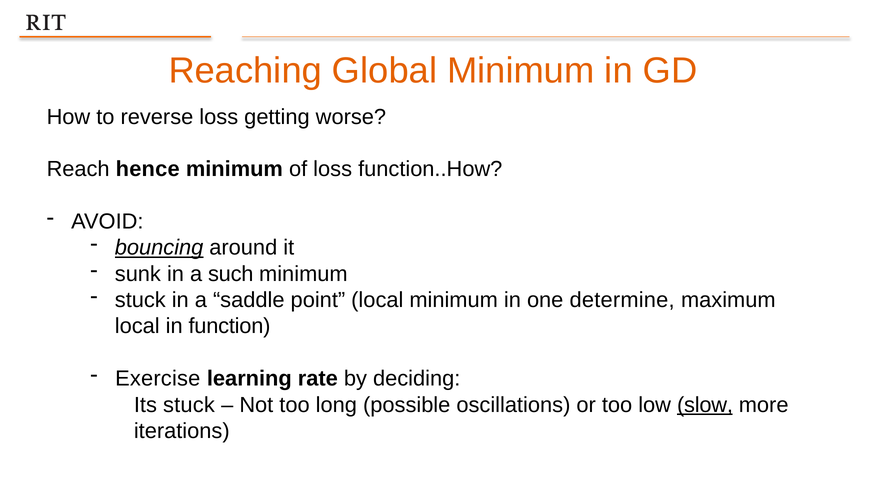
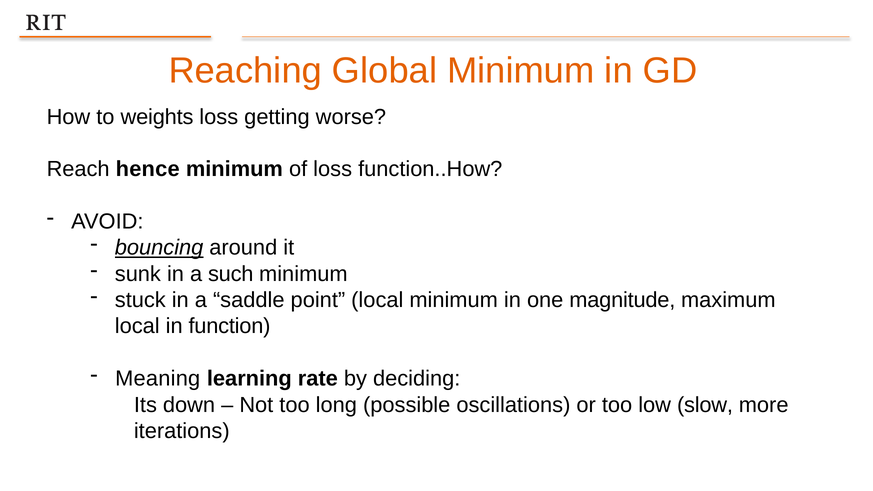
reverse: reverse -> weights
determine: determine -> magnitude
Exercise: Exercise -> Meaning
Its stuck: stuck -> down
slow underline: present -> none
